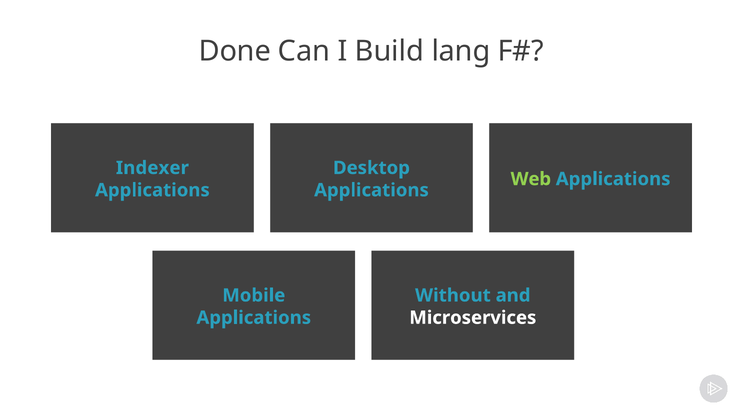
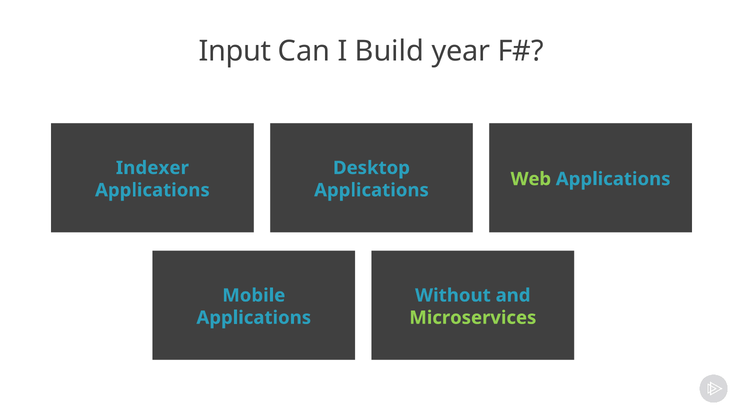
Done: Done -> Input
lang: lang -> year
Microservices colour: white -> light green
